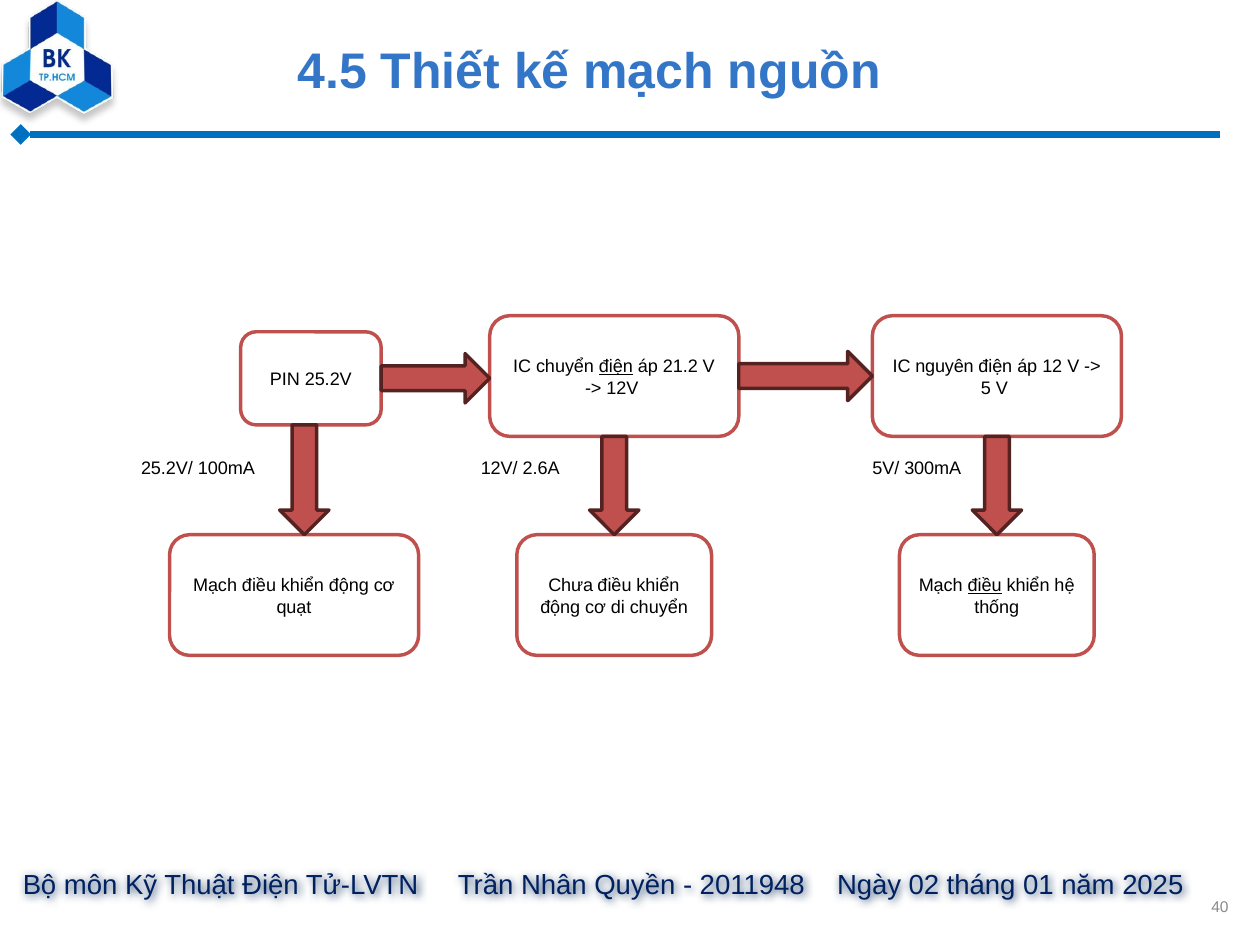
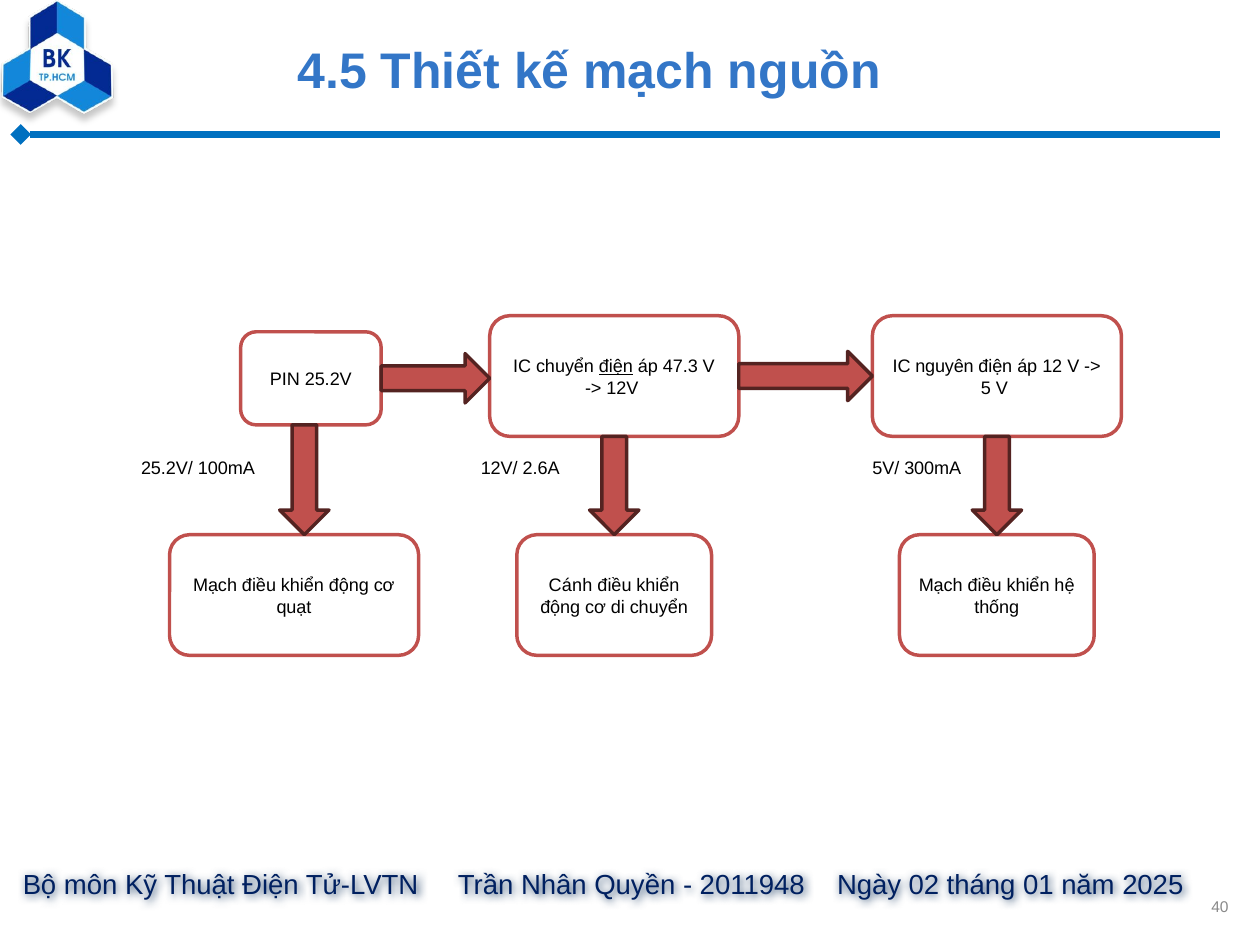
21.2: 21.2 -> 47.3
Chưa: Chưa -> Cánh
điều at (985, 585) underline: present -> none
